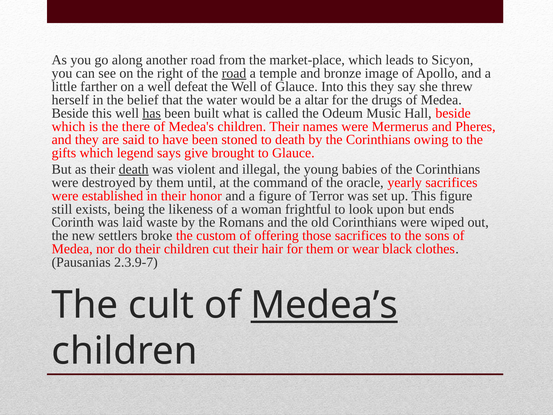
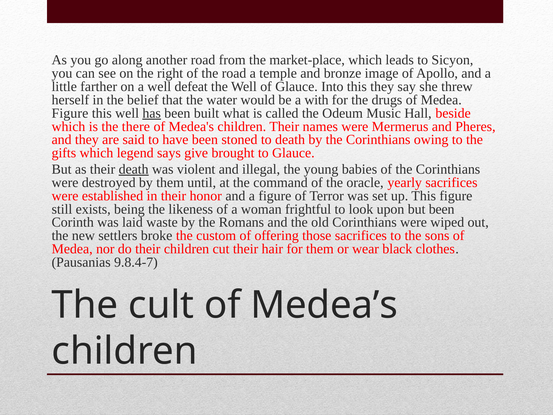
road at (234, 73) underline: present -> none
altar: altar -> with
Beside at (70, 113): Beside -> Figure
but ends: ends -> been
2.3.9-7: 2.3.9-7 -> 9.8.4-7
Medea’s underline: present -> none
